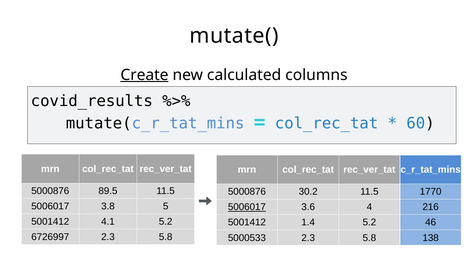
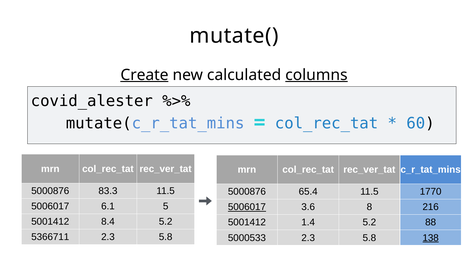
columns underline: none -> present
covid_results: covid_results -> covid_alester
89.5: 89.5 -> 83.3
30.2: 30.2 -> 65.4
3.8: 3.8 -> 6.1
4: 4 -> 8
4.1: 4.1 -> 8.4
46: 46 -> 88
6726997: 6726997 -> 5366711
138 underline: none -> present
